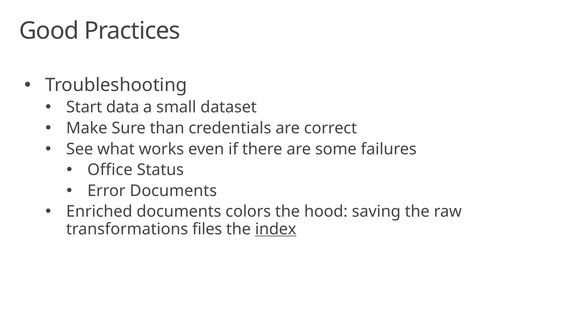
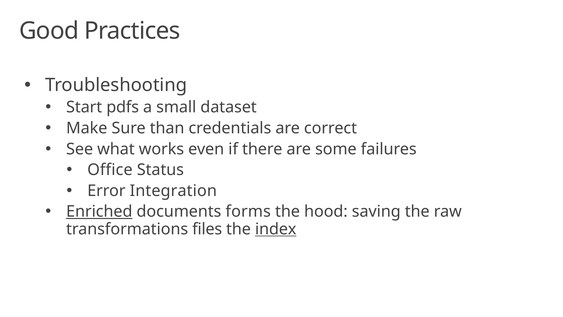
data: data -> pdfs
Error Documents: Documents -> Integration
Enriched underline: none -> present
colors: colors -> forms
